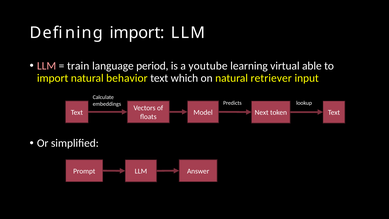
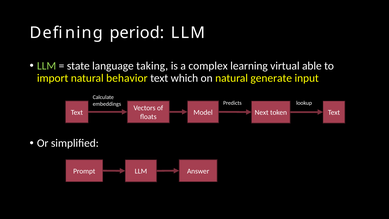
Defining import: import -> period
LLM at (47, 66) colour: pink -> light green
train: train -> state
period: period -> taking
youtube: youtube -> complex
retriever: retriever -> generate
